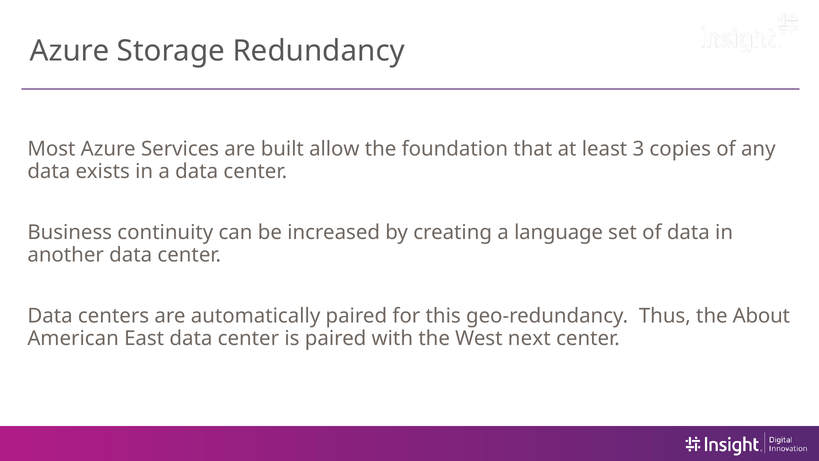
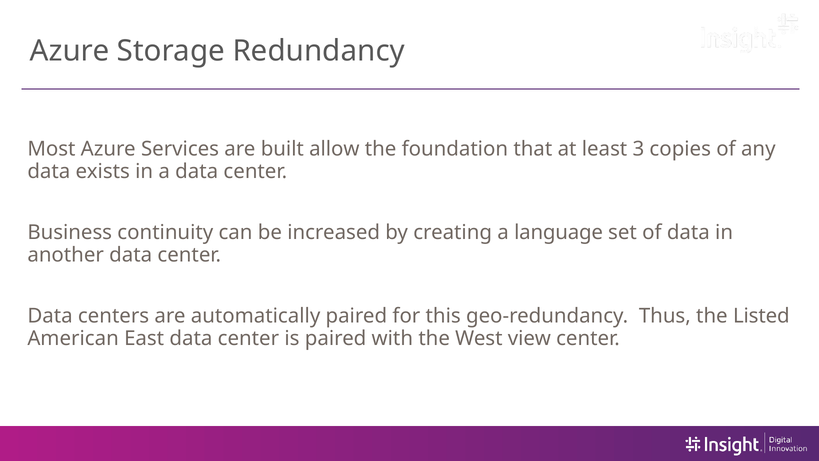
About: About -> Listed
next: next -> view
